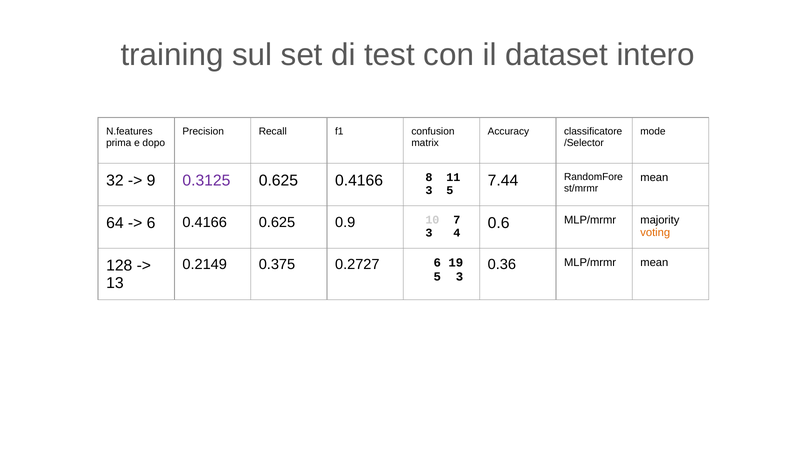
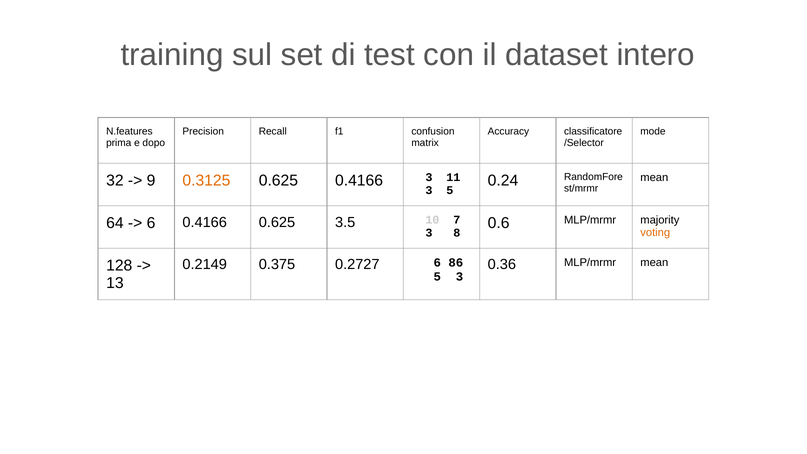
0.3125 colour: purple -> orange
0.4166 8: 8 -> 3
7.44: 7.44 -> 0.24
0.9: 0.9 -> 3.5
4: 4 -> 8
19: 19 -> 86
